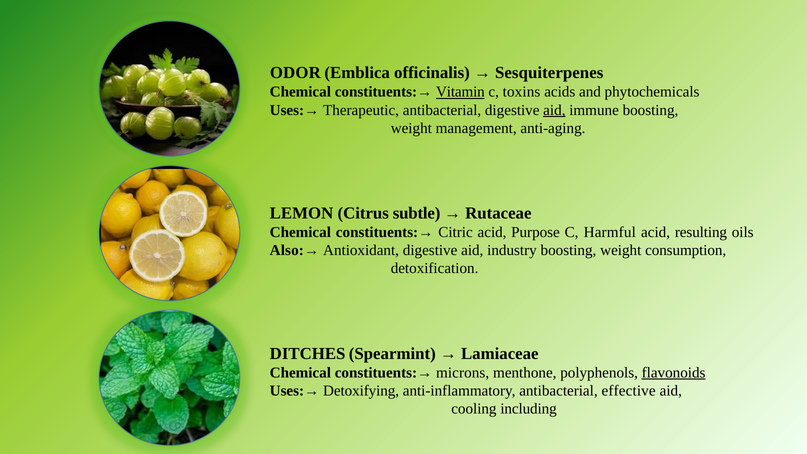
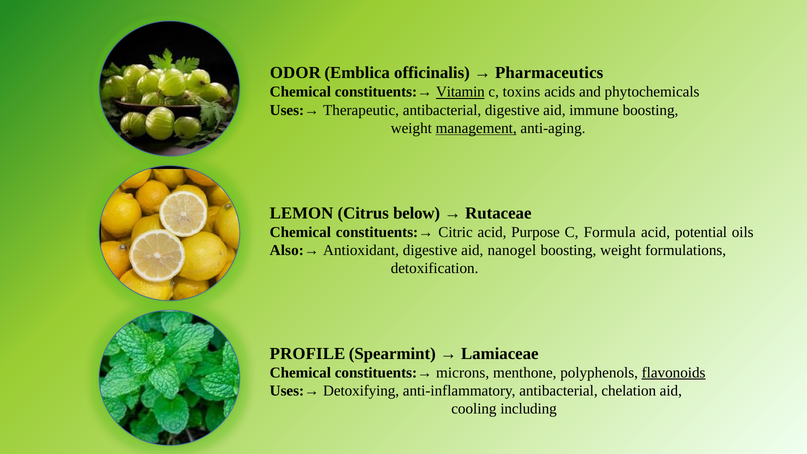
Sesquiterpenes: Sesquiterpenes -> Pharmaceutics
aid at (554, 110) underline: present -> none
management underline: none -> present
subtle: subtle -> below
Harmful: Harmful -> Formula
resulting: resulting -> potential
industry: industry -> nanogel
consumption: consumption -> formulations
DITCHES: DITCHES -> PROFILE
effective: effective -> chelation
